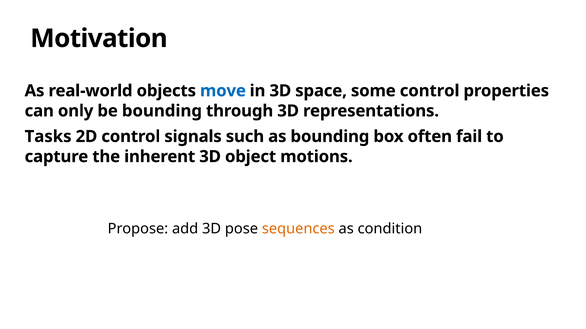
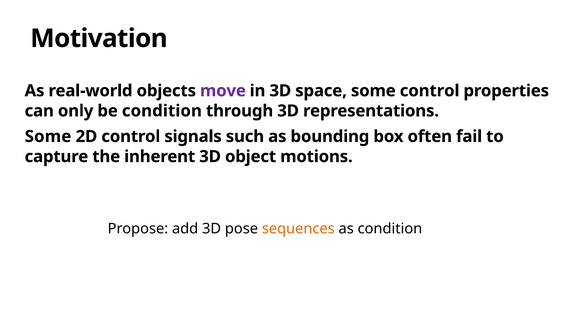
move colour: blue -> purple
be bounding: bounding -> condition
Tasks at (48, 137): Tasks -> Some
